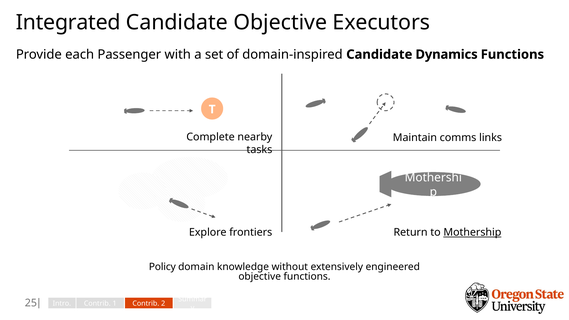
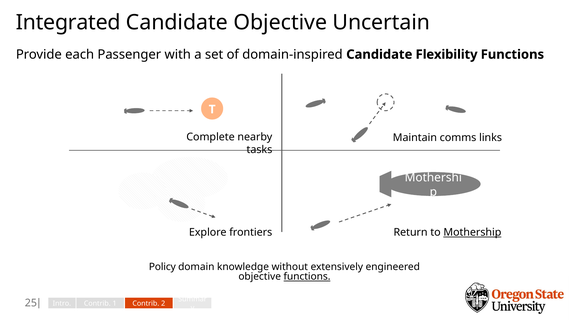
Executors: Executors -> Uncertain
Dynamics: Dynamics -> Flexibility
functions at (307, 277) underline: none -> present
